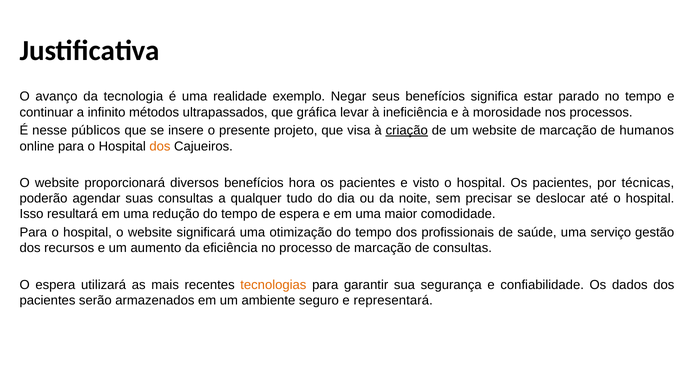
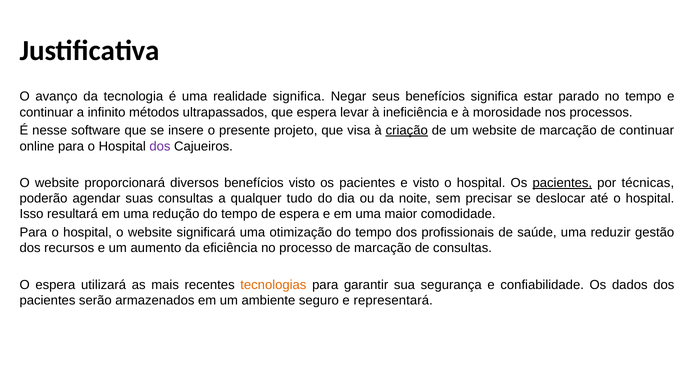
realidade exemplo: exemplo -> significa
que gráfica: gráfica -> espera
públicos: públicos -> software
de humanos: humanos -> continuar
dos at (160, 146) colour: orange -> purple
benefícios hora: hora -> visto
pacientes at (562, 183) underline: none -> present
serviço: serviço -> reduzir
